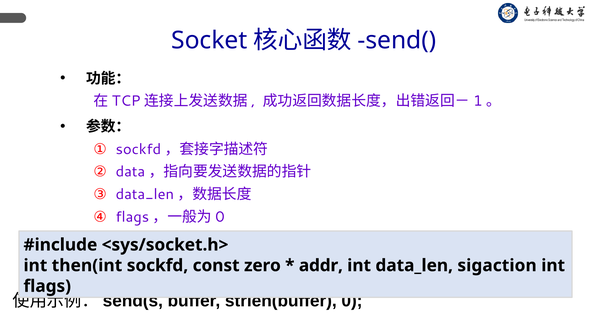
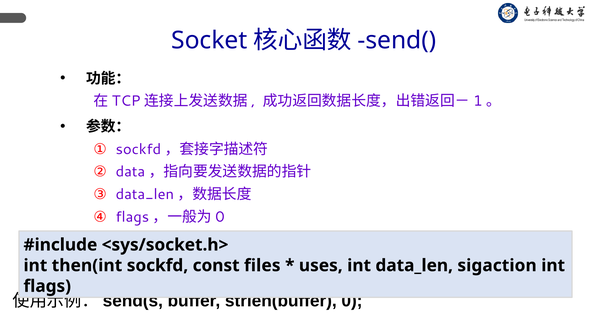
zero: zero -> files
addr: addr -> uses
